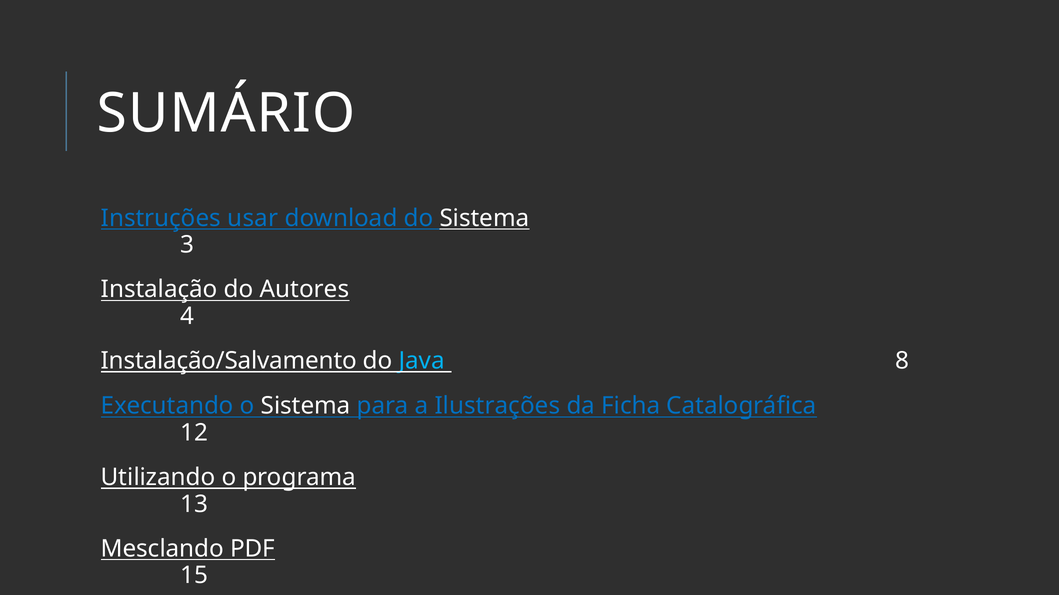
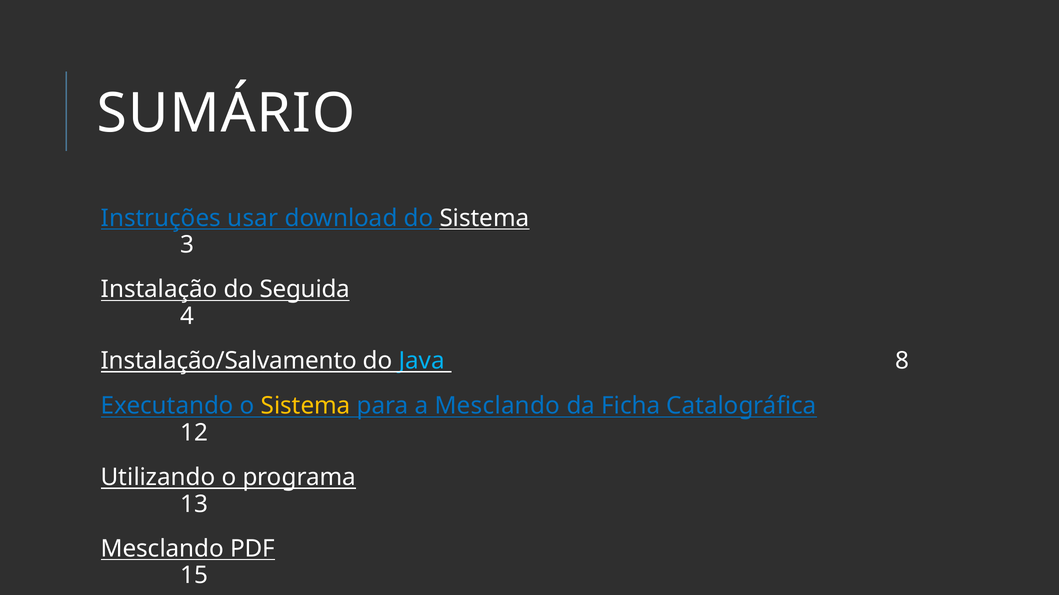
Autores: Autores -> Seguida
Sistema at (306, 406) colour: white -> yellow
a Ilustrações: Ilustrações -> Mesclando
